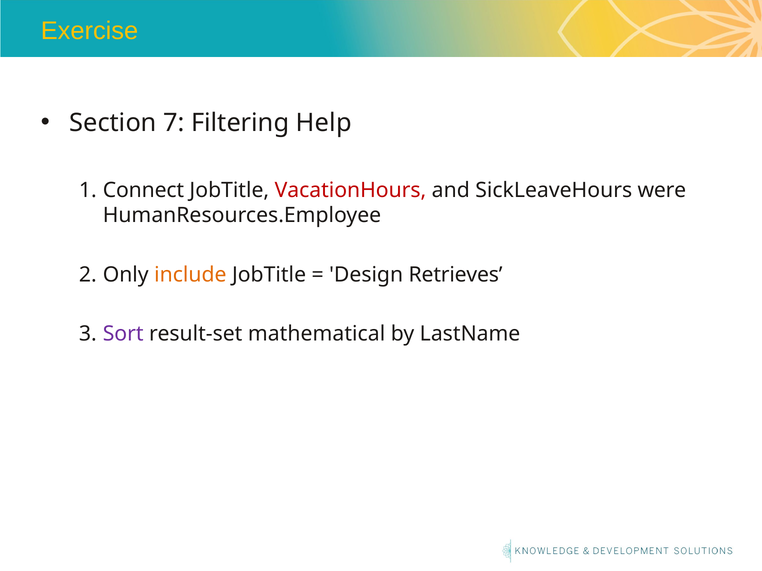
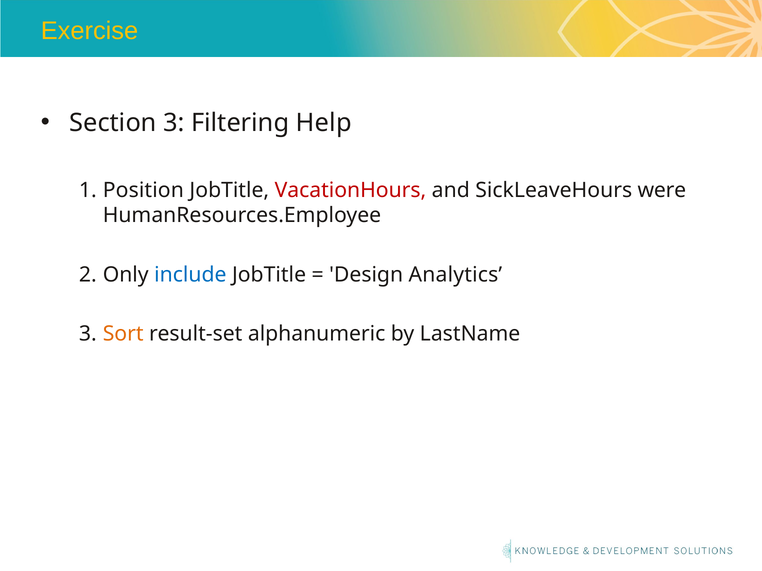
Section 7: 7 -> 3
Connect: Connect -> Position
include colour: orange -> blue
Retrieves: Retrieves -> Analytics
Sort colour: purple -> orange
mathematical: mathematical -> alphanumeric
